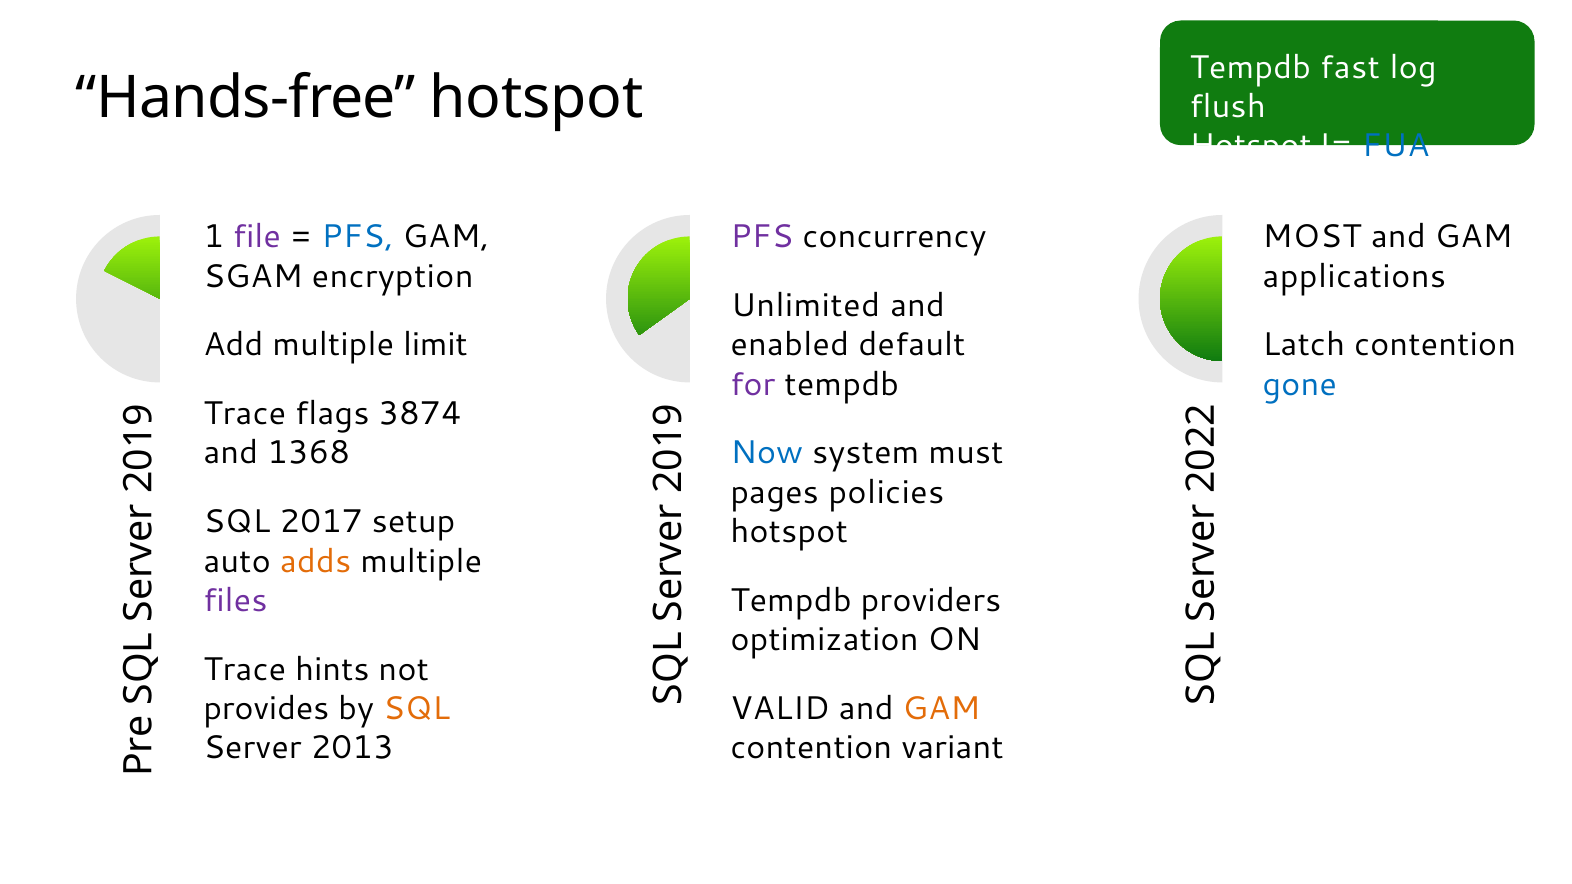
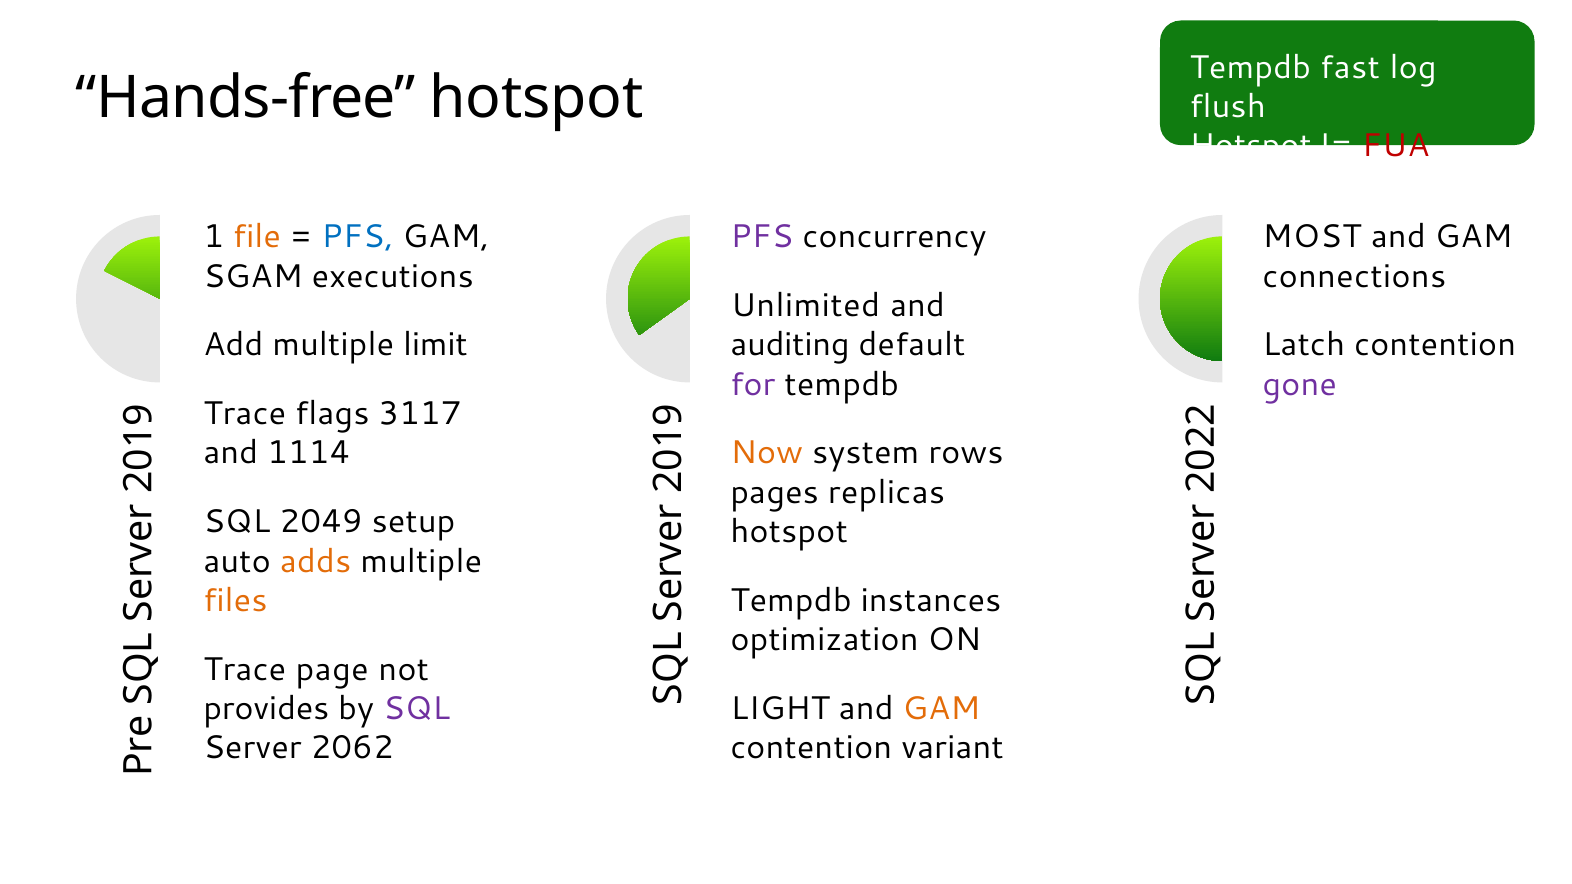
FUA colour: blue -> red
file colour: purple -> orange
encryption: encryption -> executions
applications: applications -> connections
enabled: enabled -> auditing
gone colour: blue -> purple
3874: 3874 -> 3117
1368: 1368 -> 1114
Now colour: blue -> orange
must: must -> rows
policies: policies -> replicas
2017: 2017 -> 2049
files colour: purple -> orange
providers: providers -> instances
hints: hints -> page
SQL at (417, 709) colour: orange -> purple
VALID: VALID -> LIGHT
2013: 2013 -> 2062
